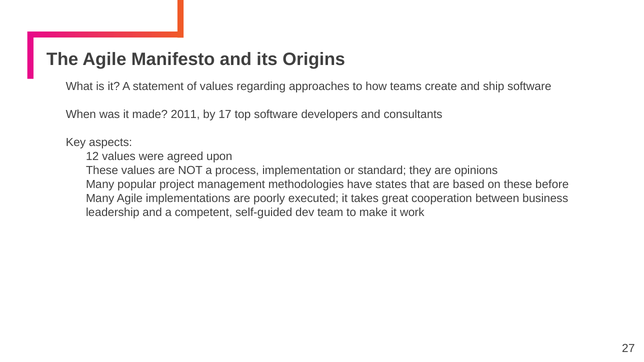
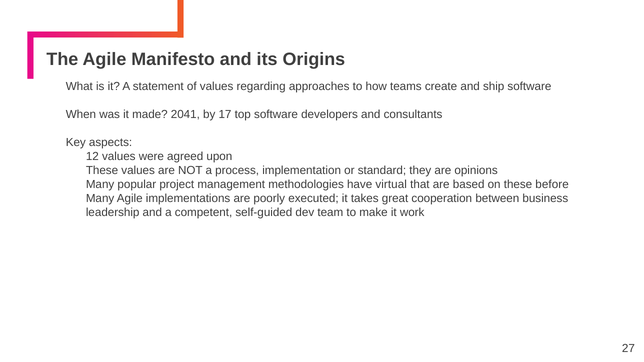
2011: 2011 -> 2041
states: states -> virtual
